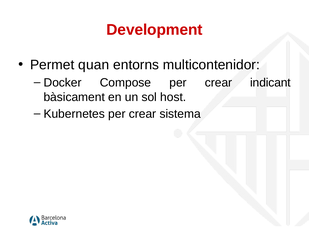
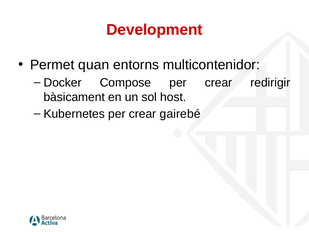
indicant: indicant -> redirigir
sistema: sistema -> gairebé
